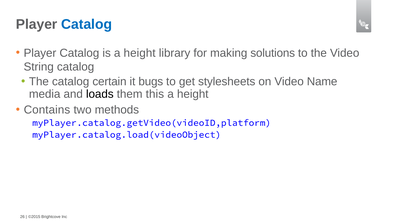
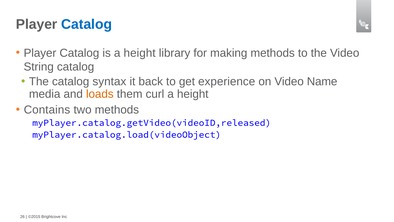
making solutions: solutions -> methods
certain: certain -> syntax
bugs: bugs -> back
stylesheets: stylesheets -> experience
loads colour: black -> orange
this: this -> curl
myPlayer.catalog.getVideo(videoID,platform: myPlayer.catalog.getVideo(videoID,platform -> myPlayer.catalog.getVideo(videoID,released
